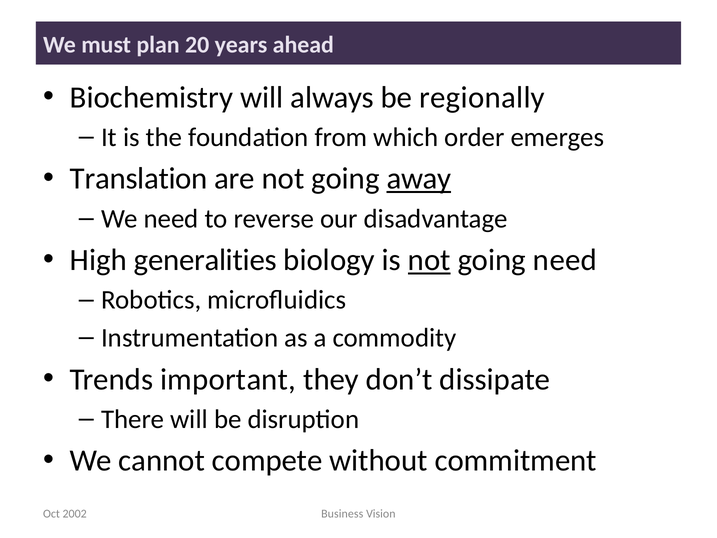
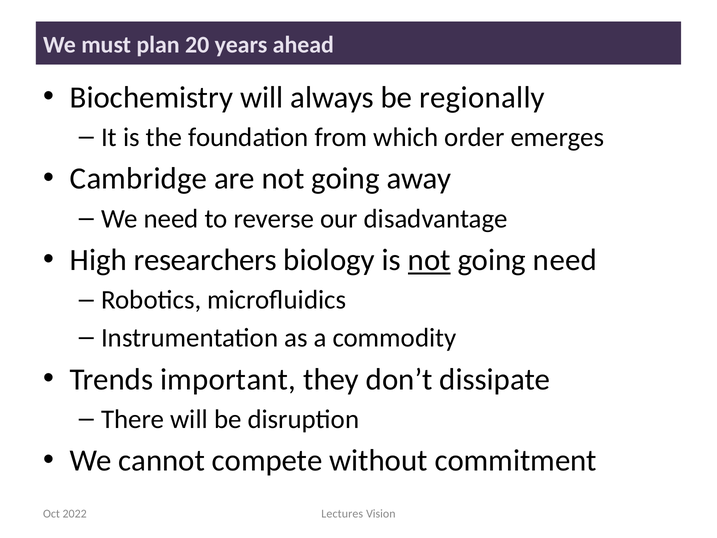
Translation: Translation -> Cambridge
away underline: present -> none
generalities: generalities -> researchers
Business: Business -> Lectures
2002: 2002 -> 2022
